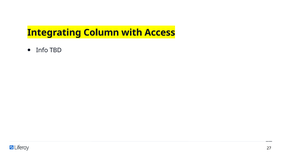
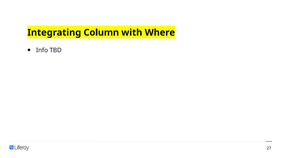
Access: Access -> Where
